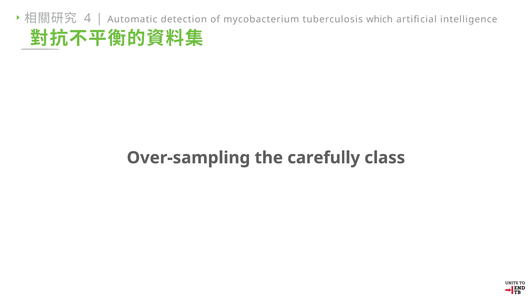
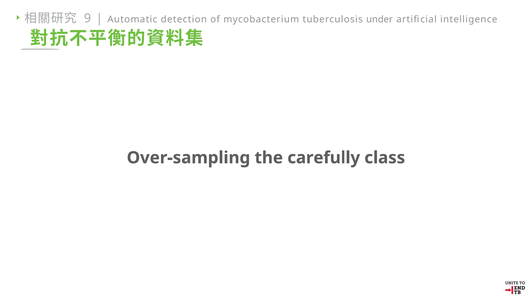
4: 4 -> 9
which: which -> under
